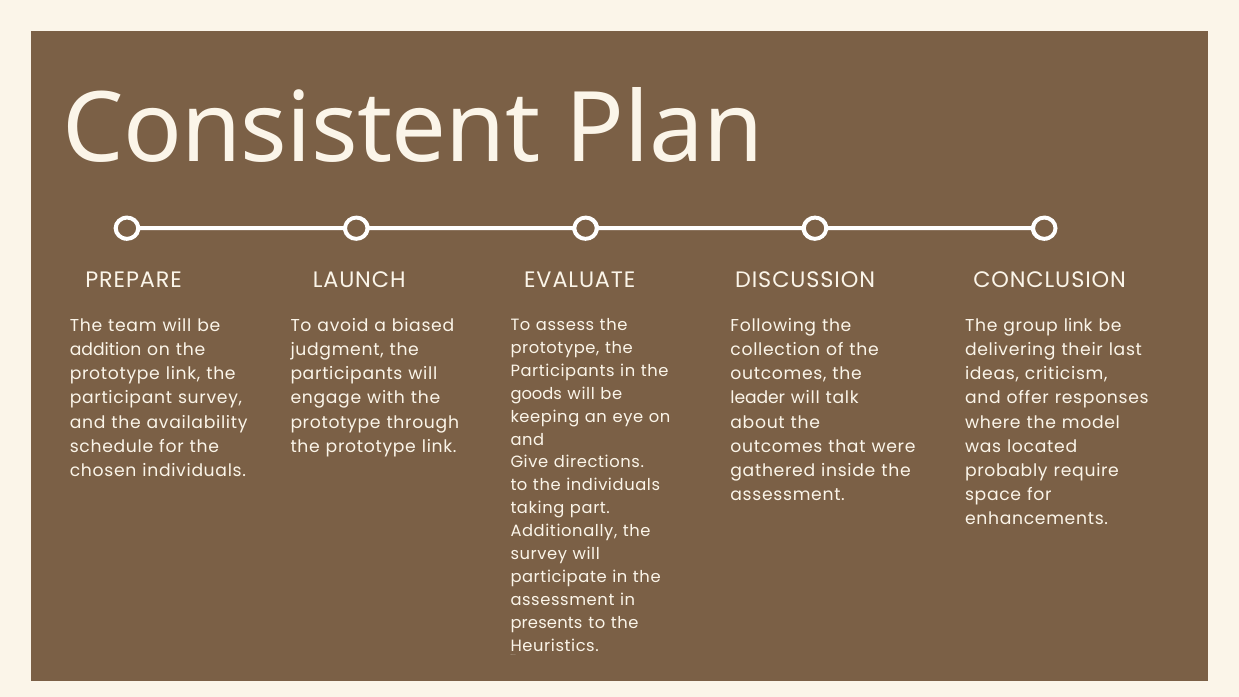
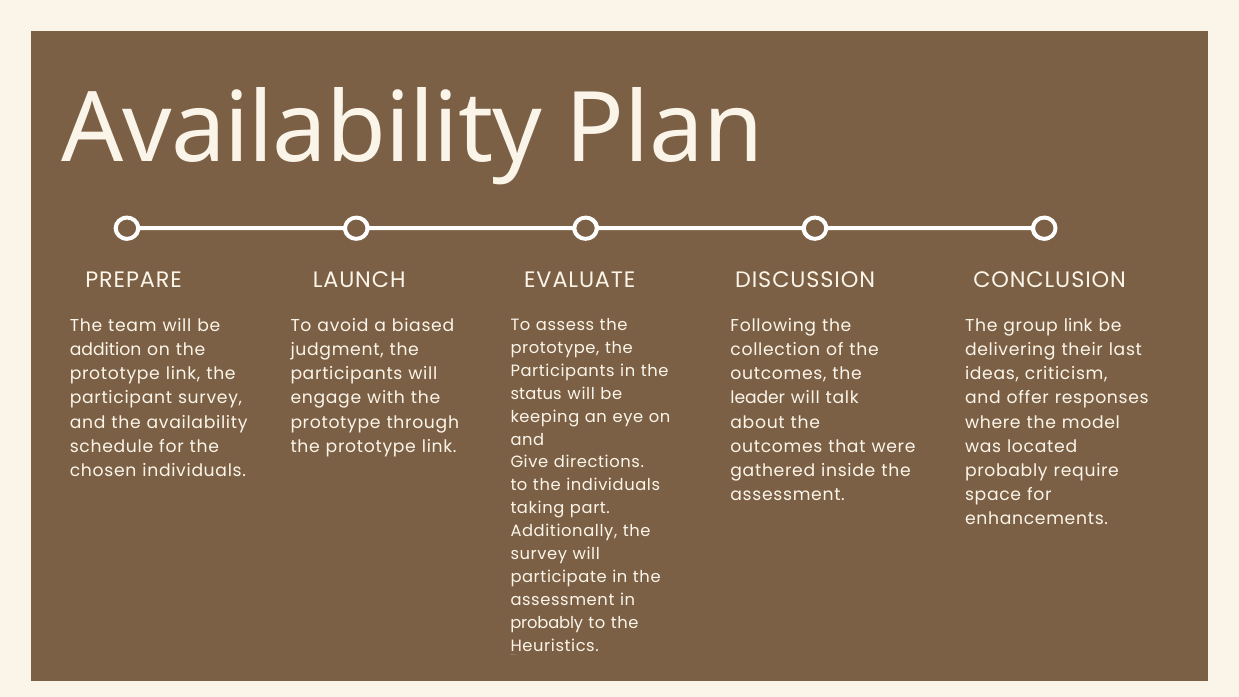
Consistent at (301, 129): Consistent -> Availability
goods: goods -> status
presents at (547, 623): presents -> probably
